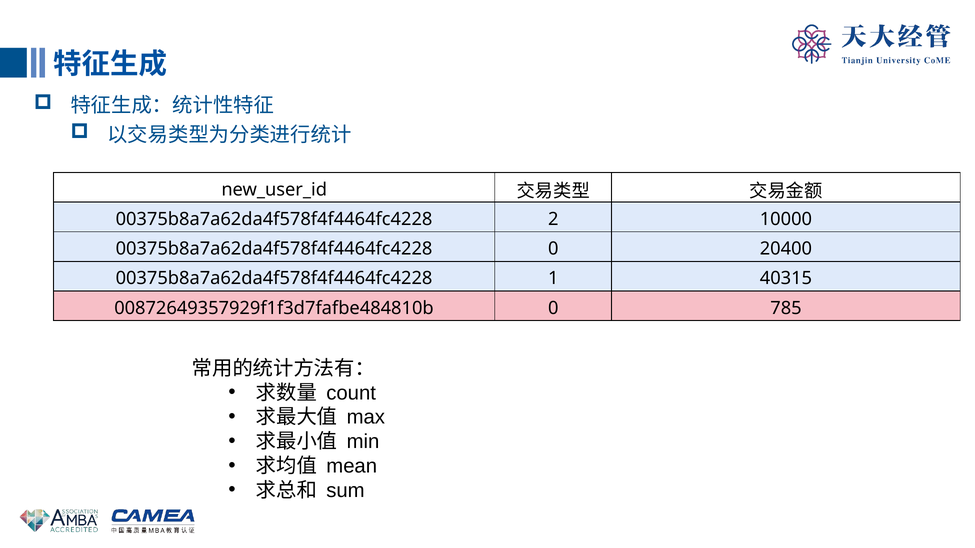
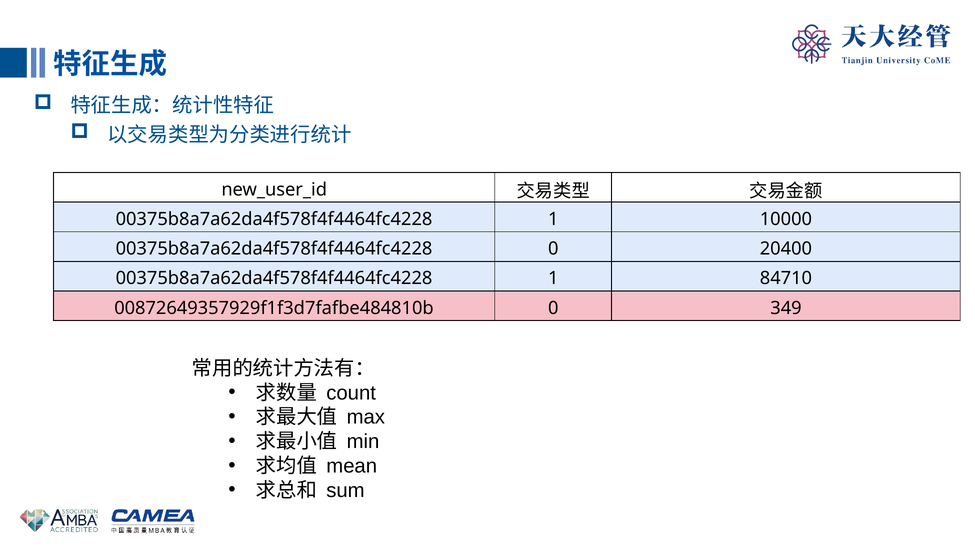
2 at (553, 219): 2 -> 1
40315: 40315 -> 84710
785: 785 -> 349
